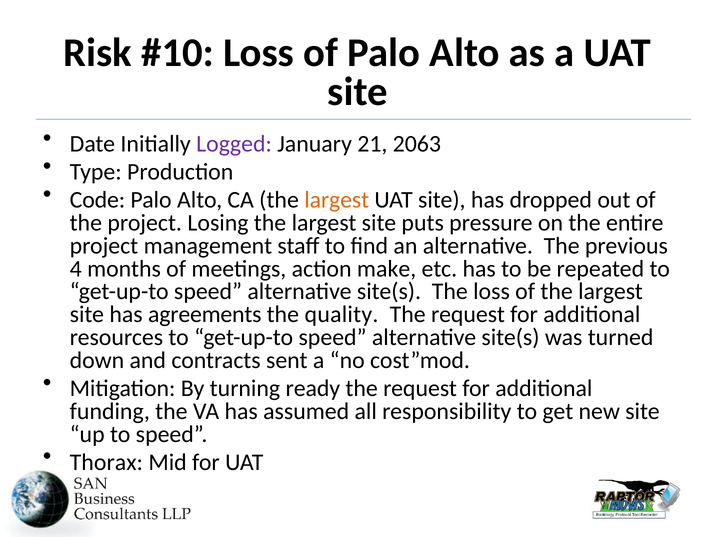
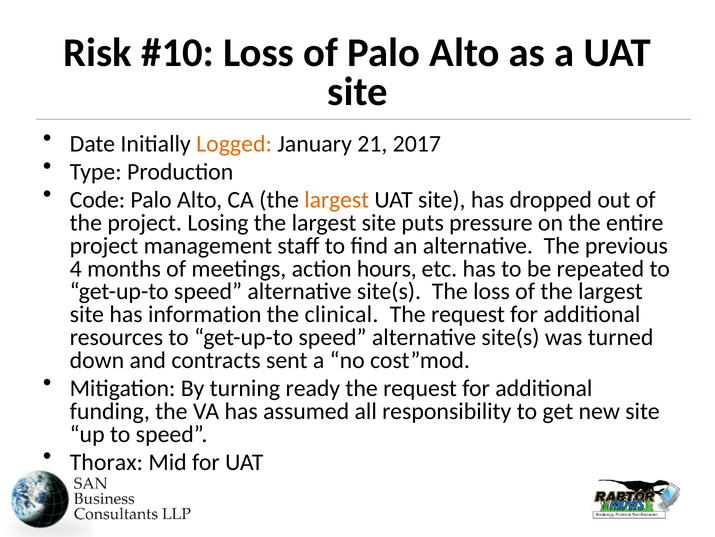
Logged colour: purple -> orange
2063: 2063 -> 2017
make: make -> hours
agreements: agreements -> information
quality: quality -> clinical
